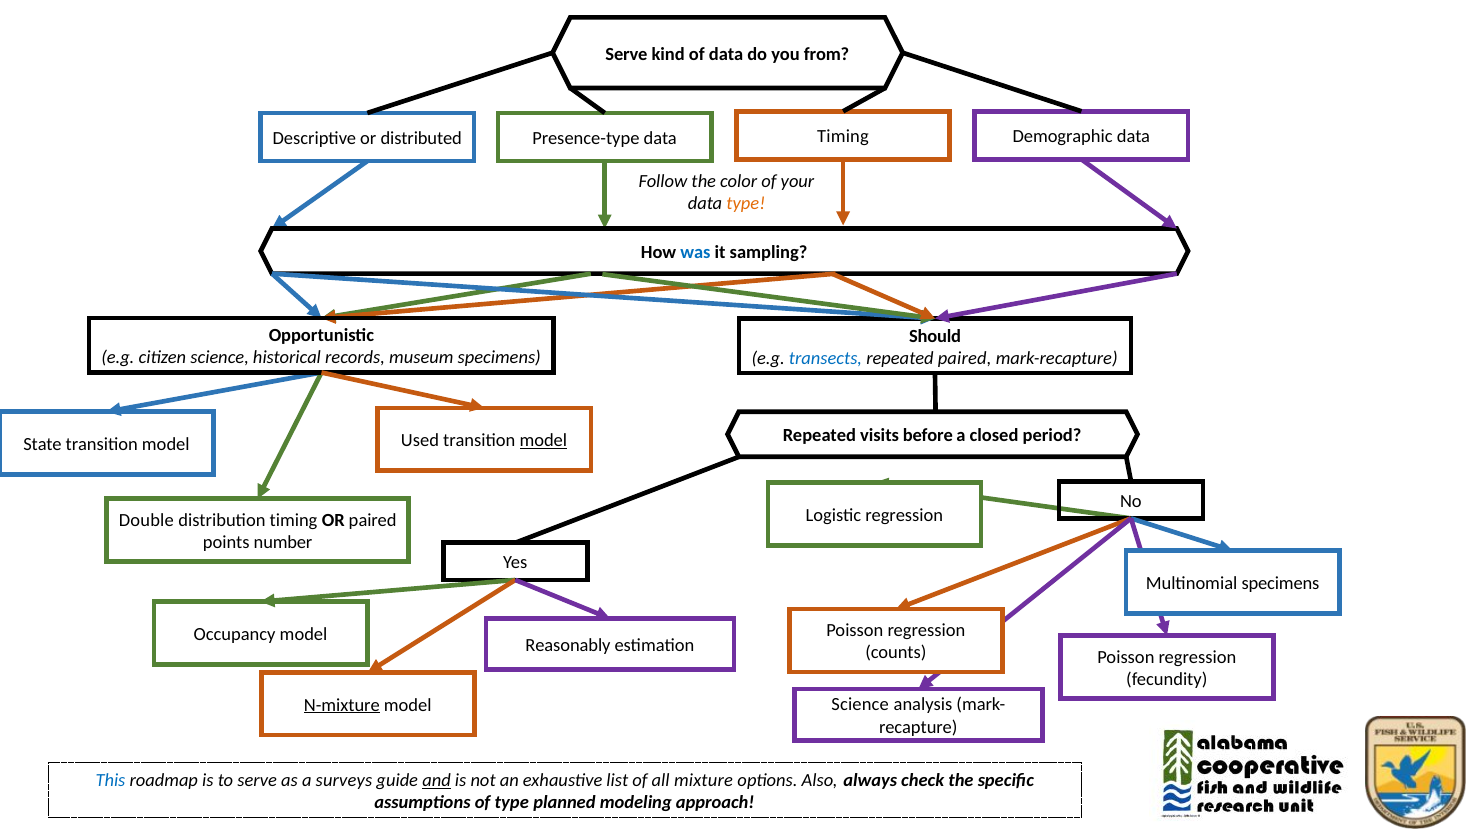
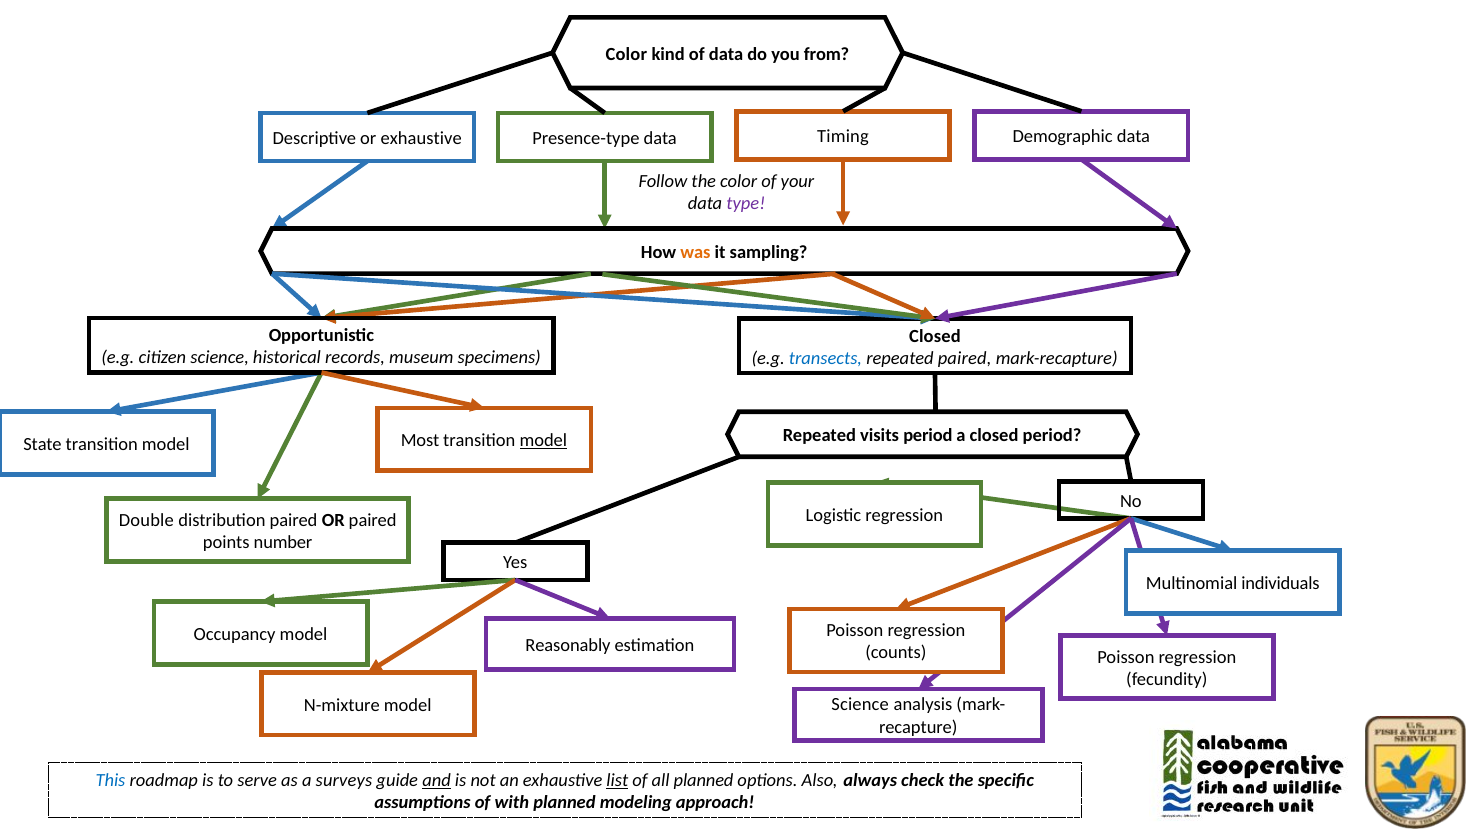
Serve at (627, 54): Serve -> Color
or distributed: distributed -> exhaustive
type at (746, 203) colour: orange -> purple
was colour: blue -> orange
Should at (935, 336): Should -> Closed
visits before: before -> period
Used: Used -> Most
distribution timing: timing -> paired
Multinomial specimens: specimens -> individuals
N-mixture underline: present -> none
list underline: none -> present
all mixture: mixture -> planned
of type: type -> with
